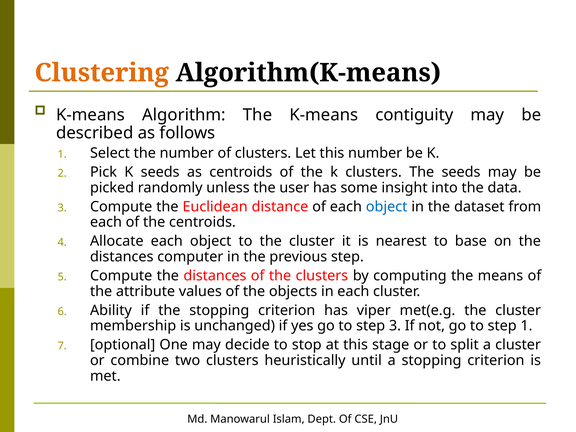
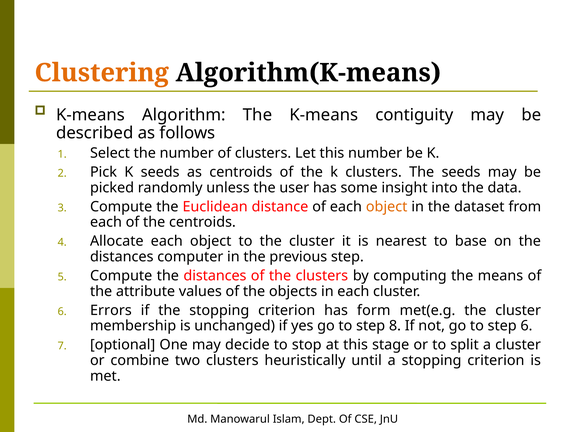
object at (387, 207) colour: blue -> orange
Ability: Ability -> Errors
viper: viper -> form
step 3: 3 -> 8
step 1: 1 -> 6
